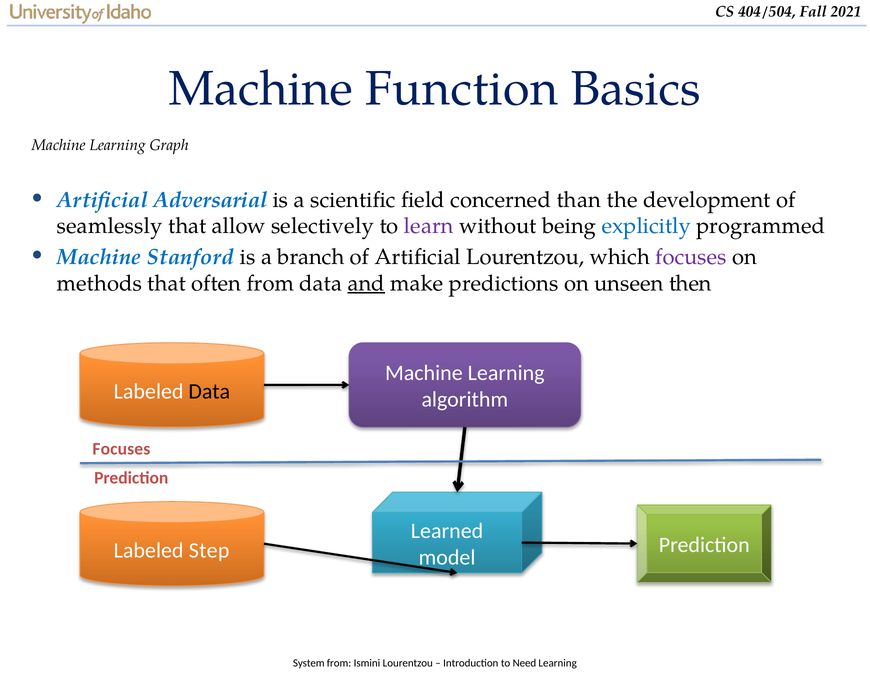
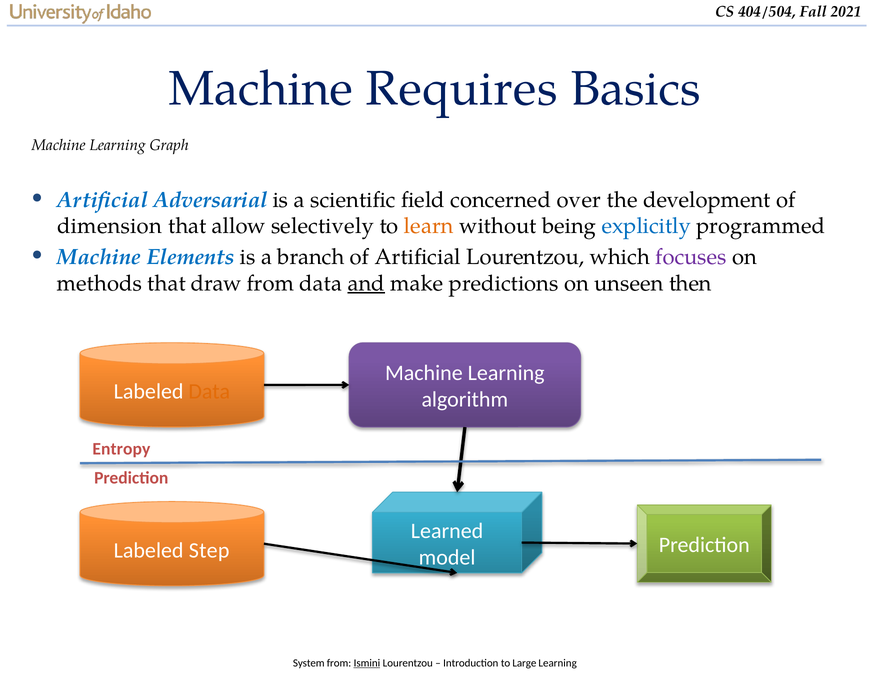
Function: Function -> Requires
than: than -> over
seamlessly: seamlessly -> dimension
learn colour: purple -> orange
Stanford: Stanford -> Elements
often: often -> draw
Data at (209, 391) colour: black -> orange
Focuses at (121, 449): Focuses -> Entropy
Ismini underline: none -> present
Need: Need -> Large
